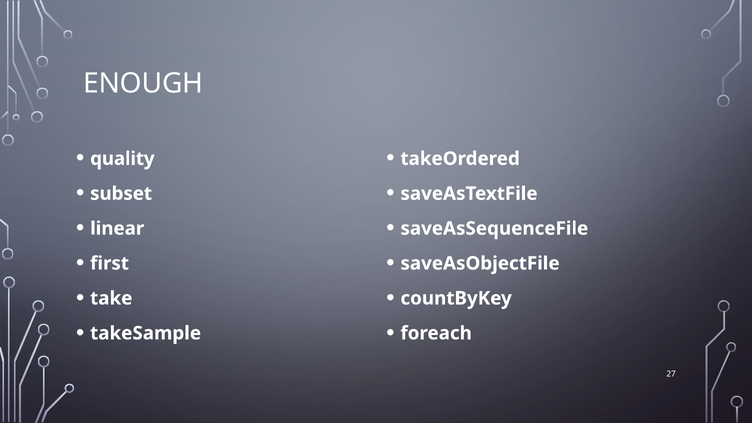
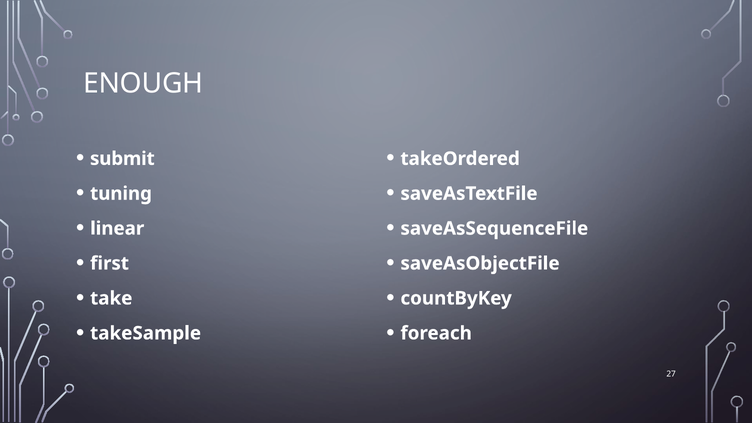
quality: quality -> submit
subset: subset -> tuning
